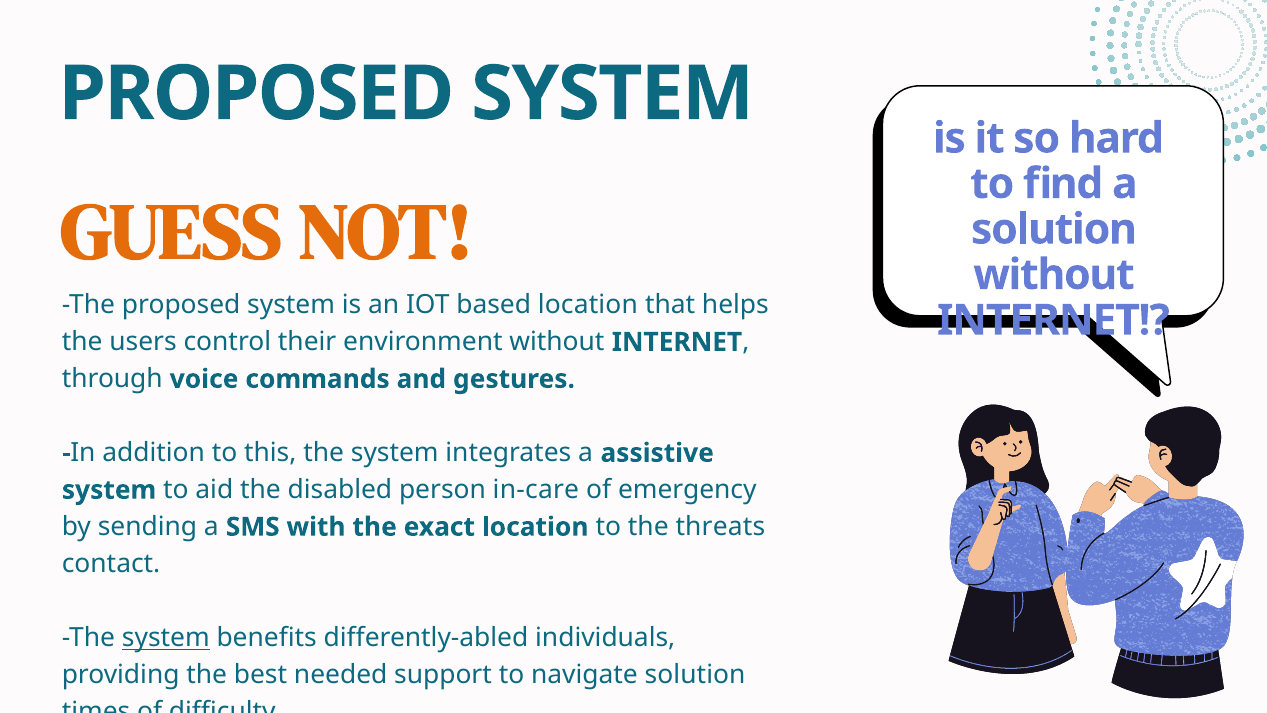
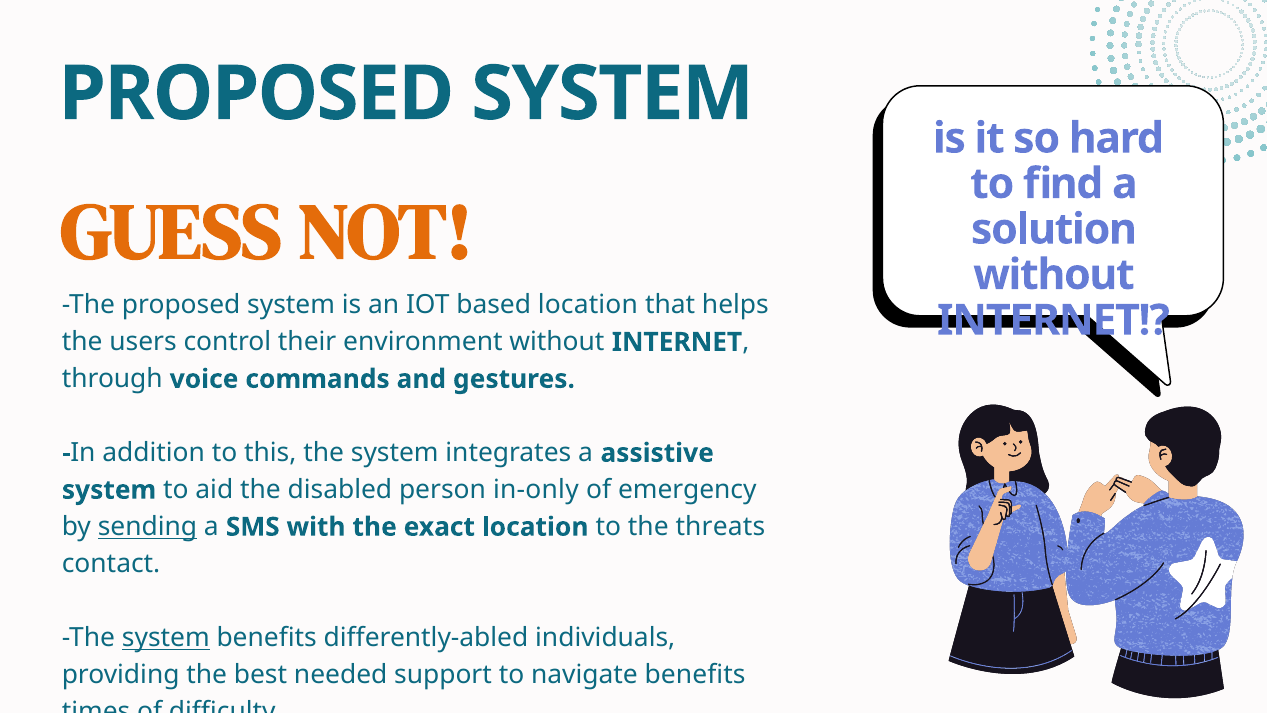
in-care: in-care -> in-only
sending underline: none -> present
navigate solution: solution -> benefits
